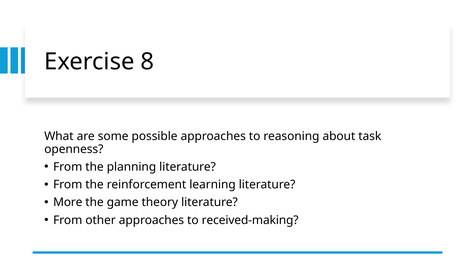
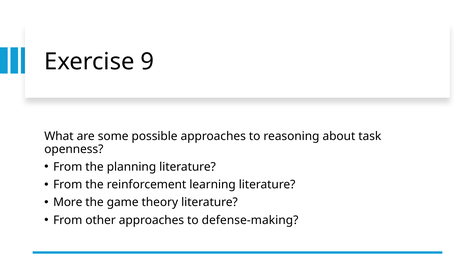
8: 8 -> 9
received-making: received-making -> defense-making
